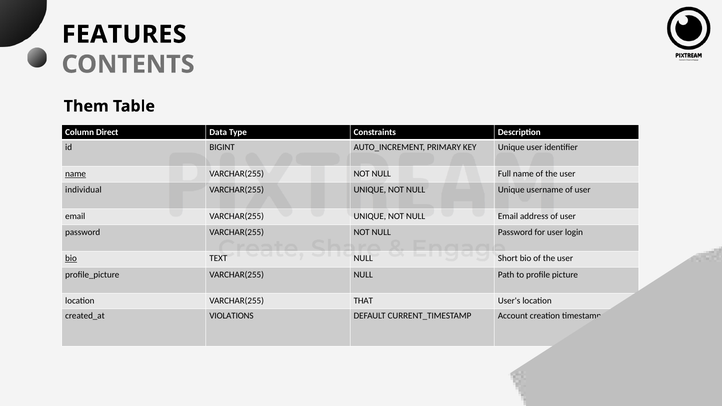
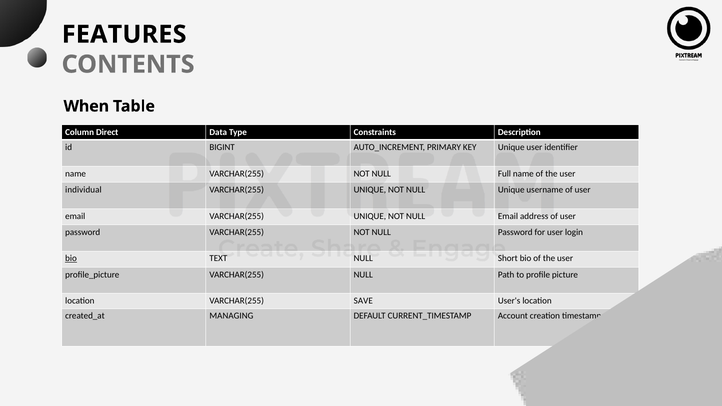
Them: Them -> When
name at (76, 174) underline: present -> none
THAT: THAT -> SAVE
VIOLATIONS: VIOLATIONS -> MANAGING
